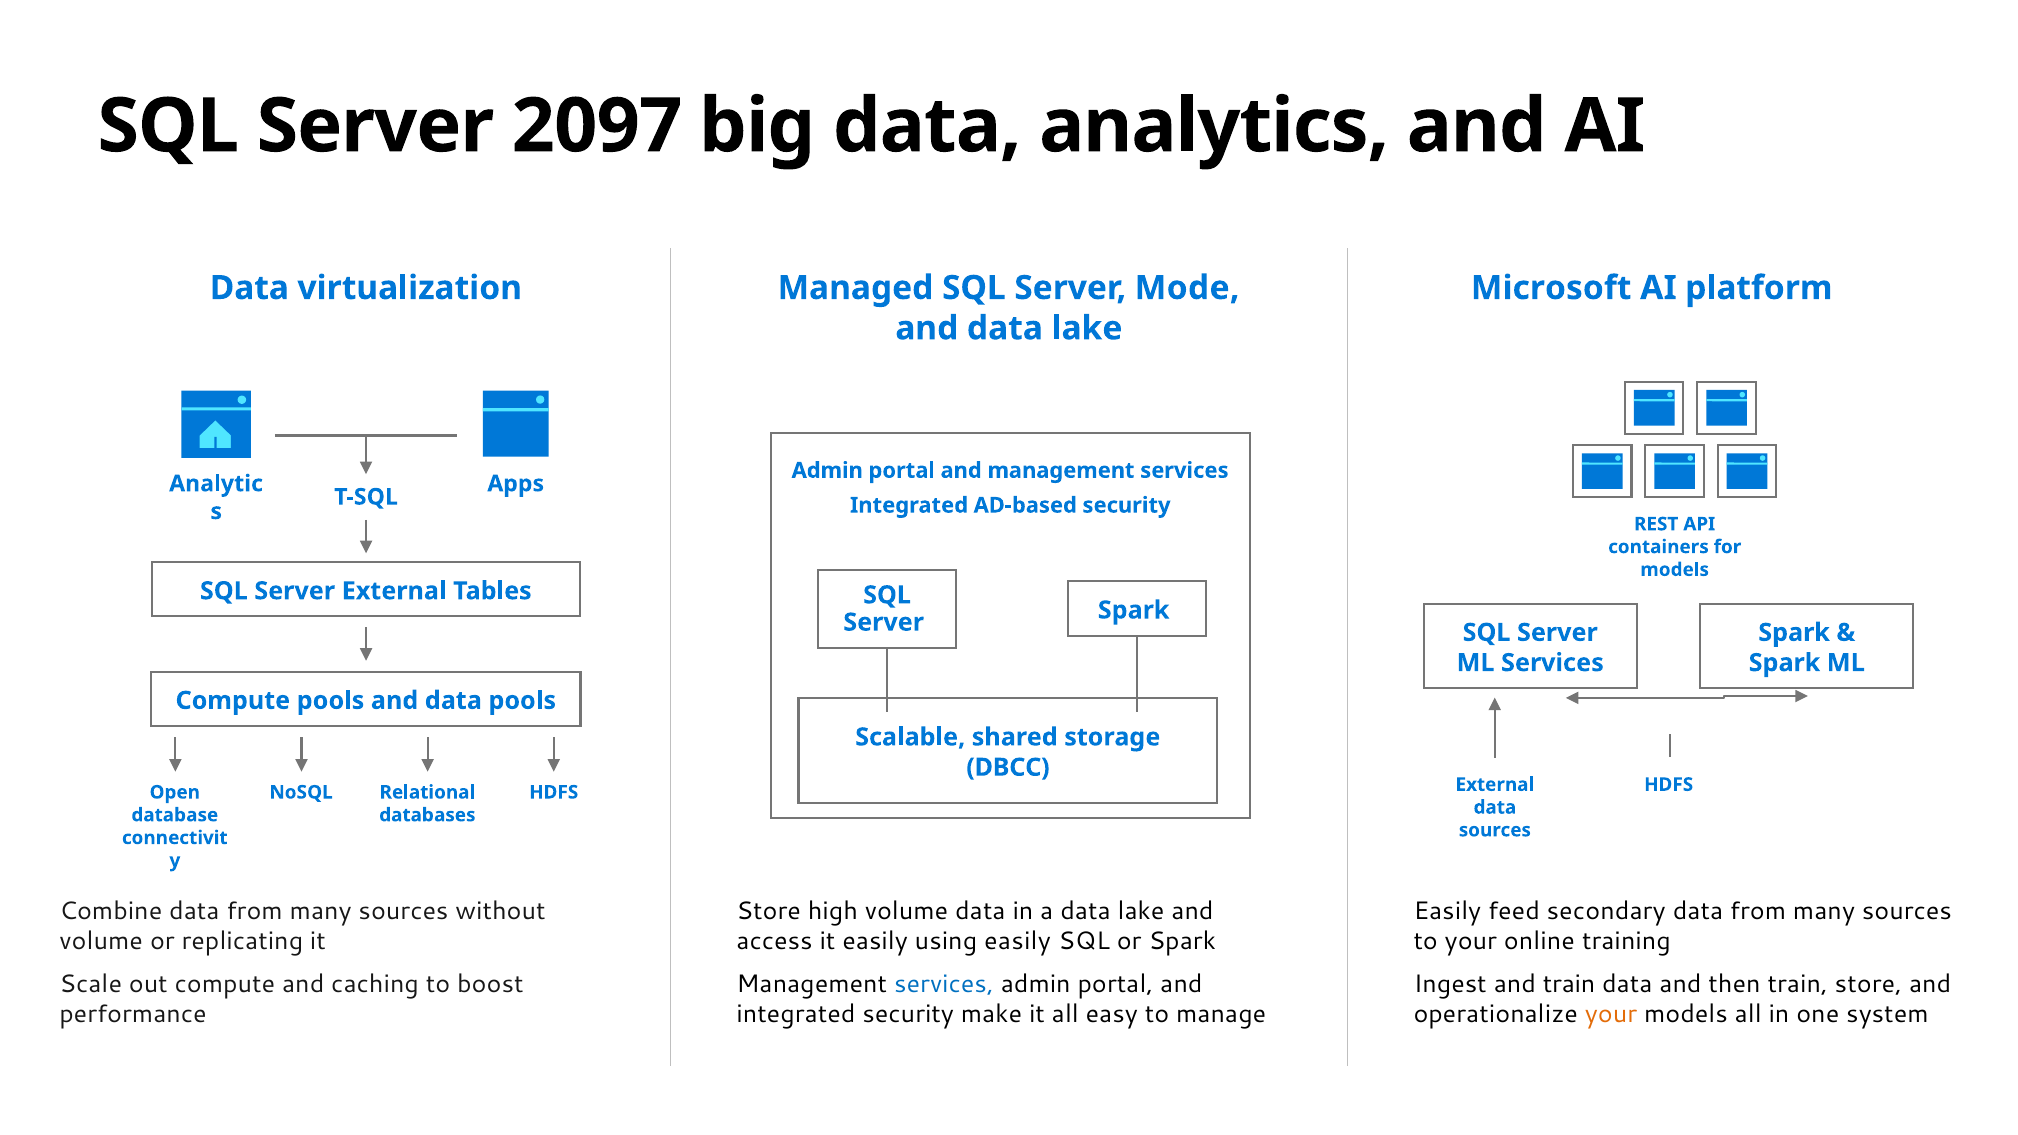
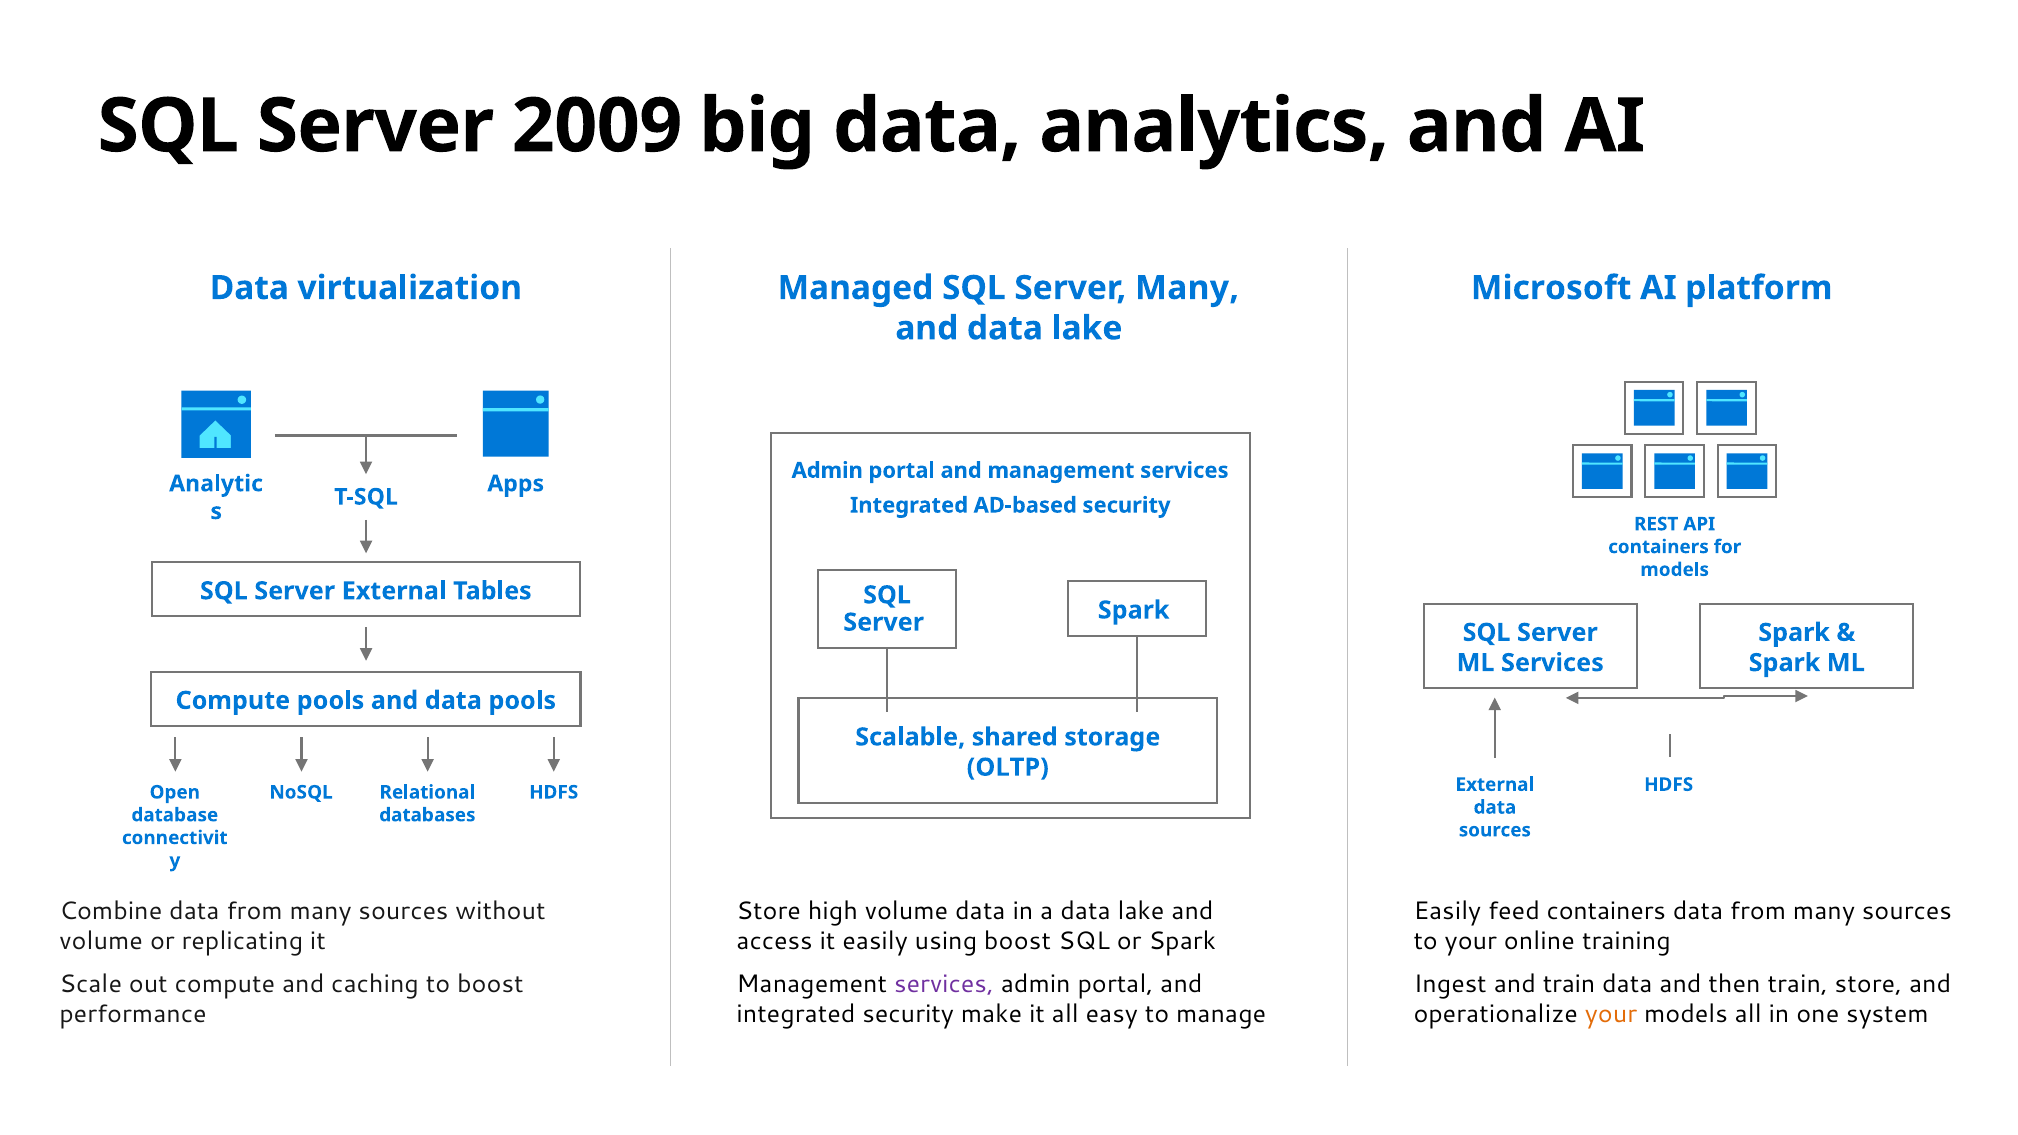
2097: 2097 -> 2009
Server Mode: Mode -> Many
DBCC: DBCC -> OLTP
feed secondary: secondary -> containers
using easily: easily -> boost
services at (944, 984) colour: blue -> purple
